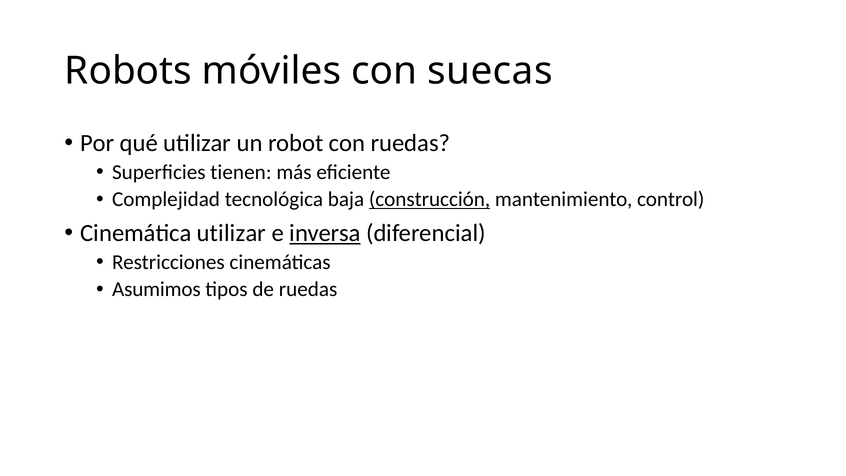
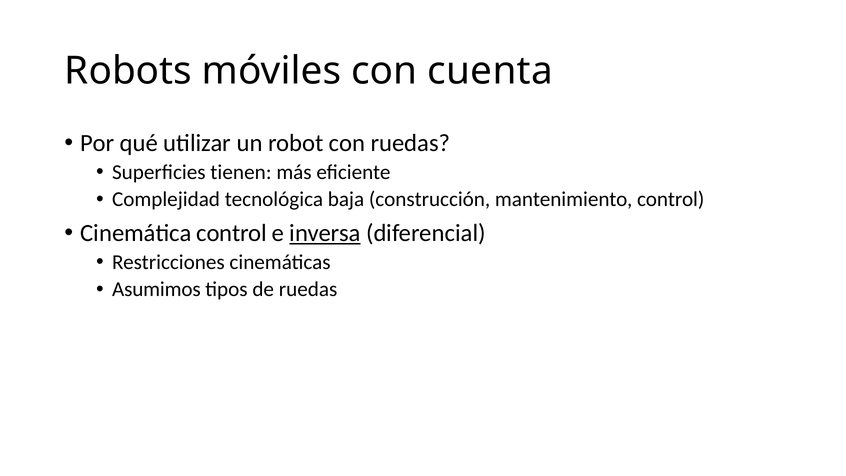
suecas: suecas -> cuenta
construcción underline: present -> none
Cinemática utilizar: utilizar -> control
